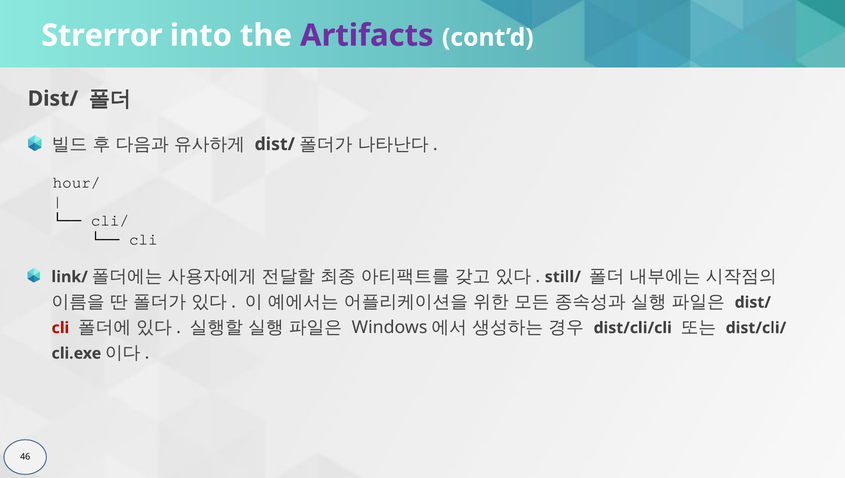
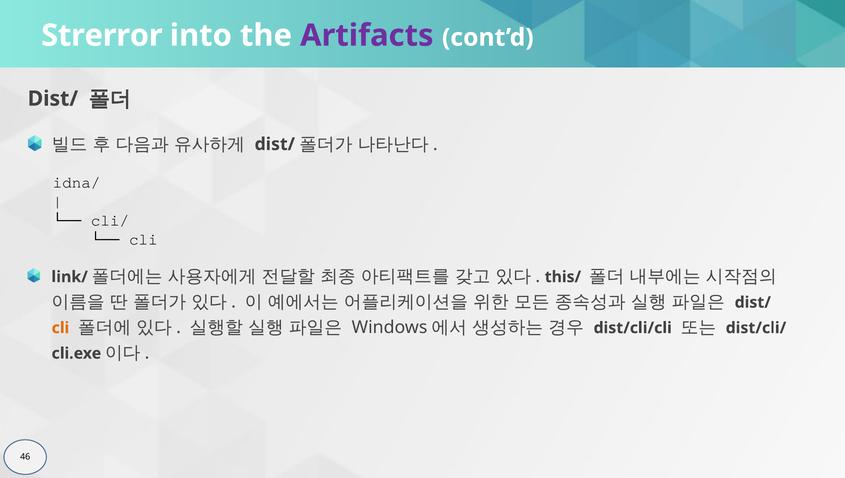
hour/: hour/ -> idna/
still/: still/ -> this/
cli at (60, 328) colour: red -> orange
